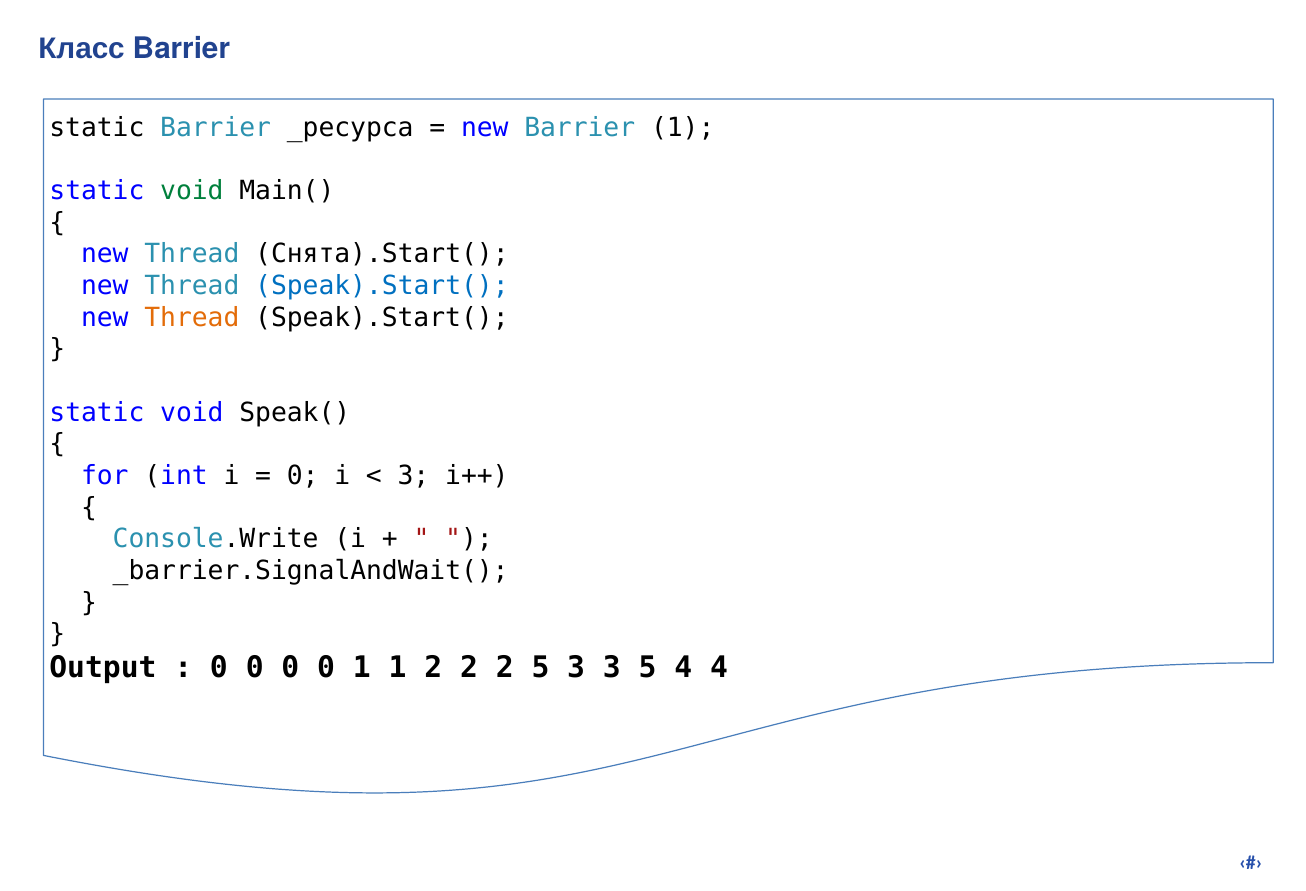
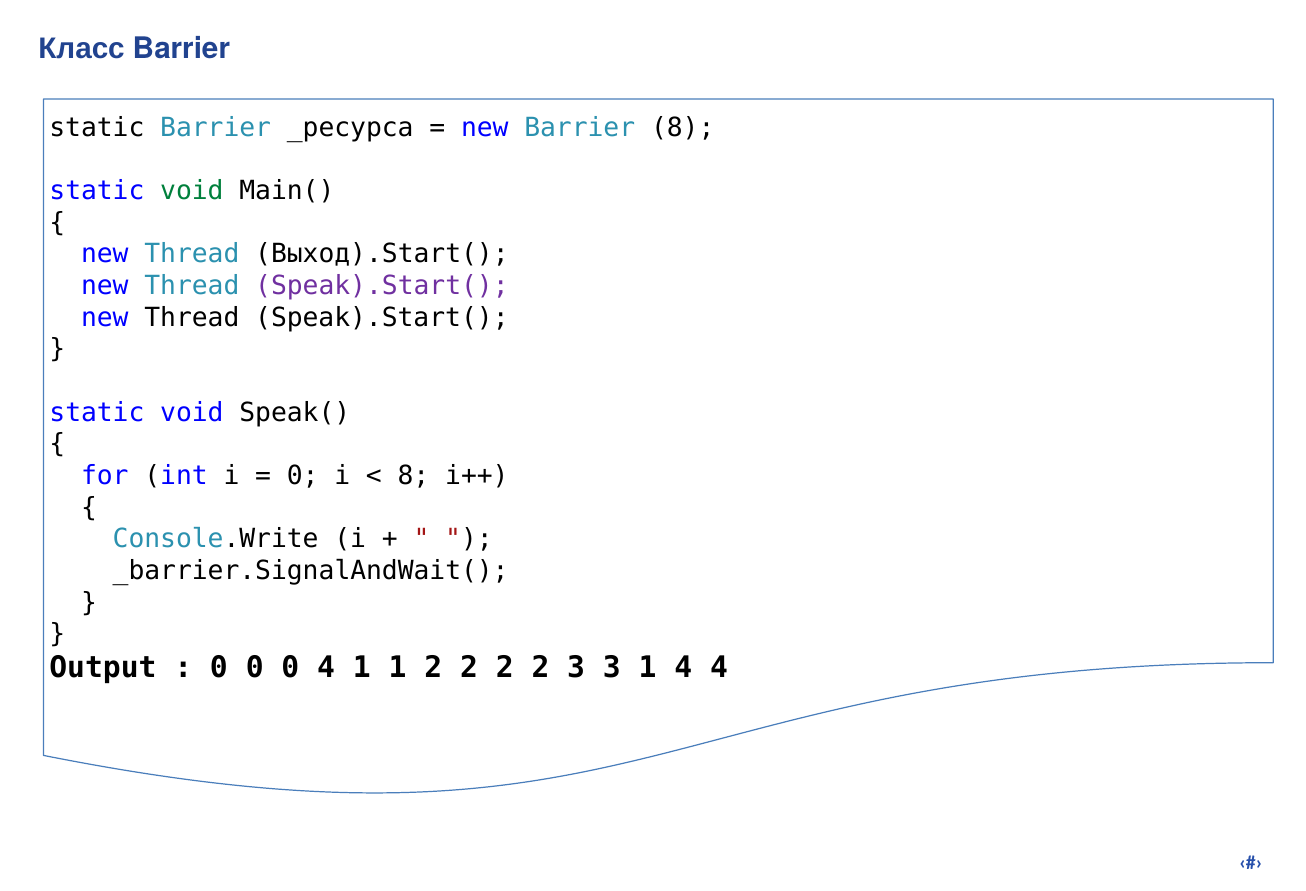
Barrier 1: 1 -> 8
Снята).Start(: Снята).Start( -> Выход).Start(
Speak).Start( at (382, 286) colour: blue -> purple
Thread at (192, 317) colour: orange -> black
3 at (413, 475): 3 -> 8
0 0 0 0: 0 -> 4
2 2 2 5: 5 -> 2
3 5: 5 -> 1
